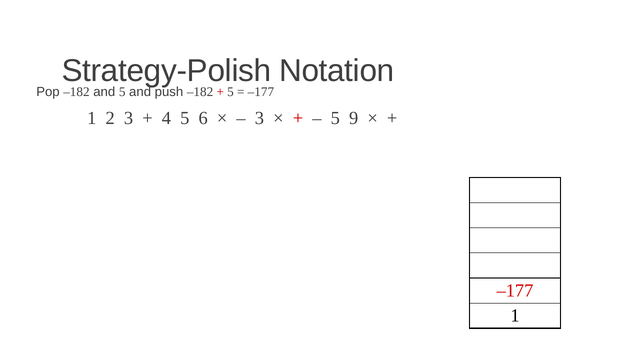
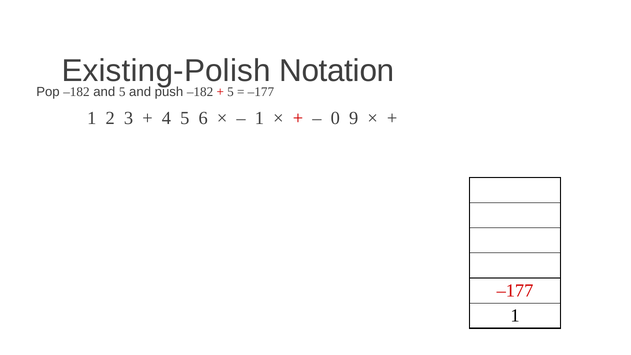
Strategy-Polish: Strategy-Polish -> Existing-Polish
3 at (259, 118): 3 -> 1
5 at (335, 118): 5 -> 0
